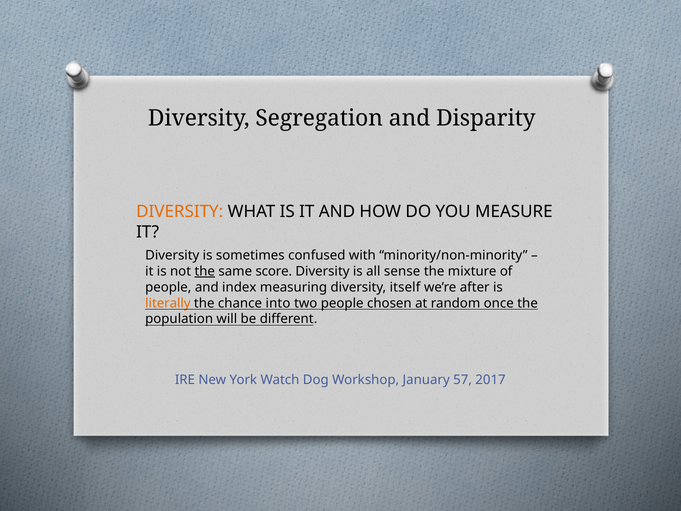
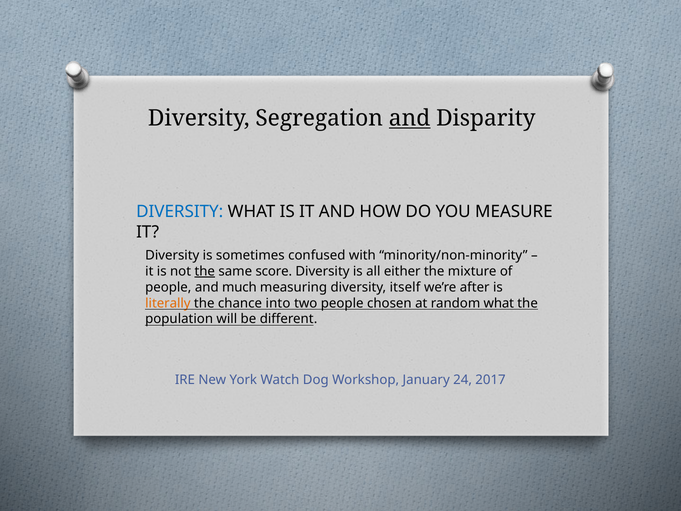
and at (410, 118) underline: none -> present
DIVERSITY at (180, 212) colour: orange -> blue
sense: sense -> either
index: index -> much
random once: once -> what
57: 57 -> 24
